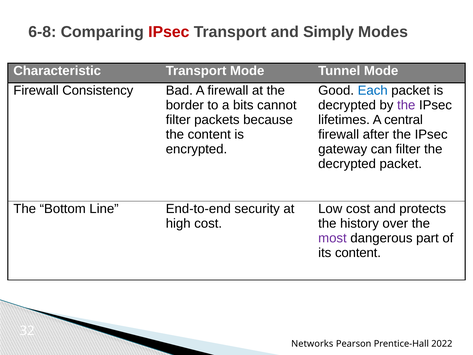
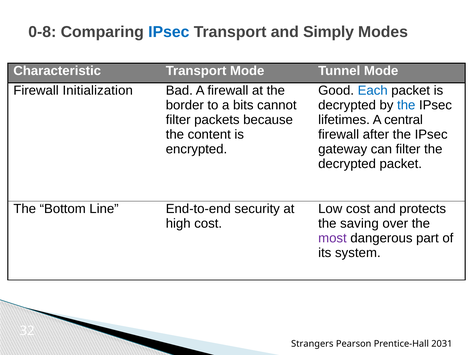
6-8: 6-8 -> 0-8
IPsec at (169, 32) colour: red -> blue
Consistency: Consistency -> Initialization
the at (406, 105) colour: purple -> blue
history: history -> saving
its content: content -> system
Networks: Networks -> Strangers
2022: 2022 -> 2031
